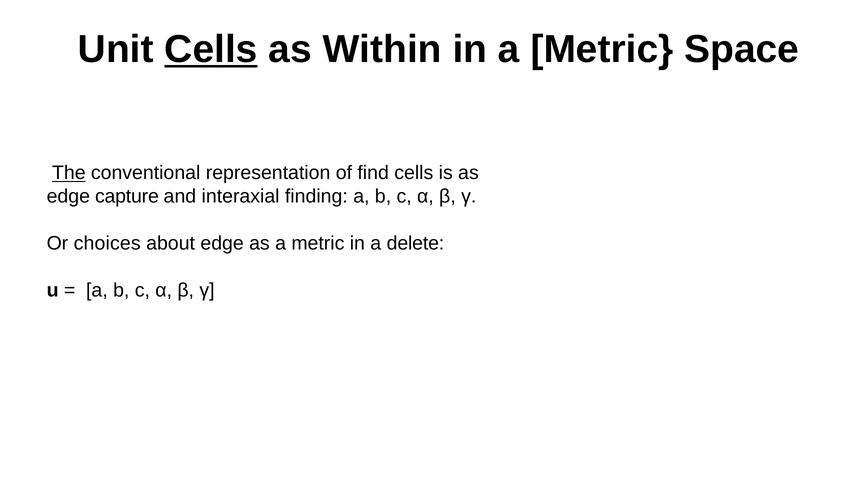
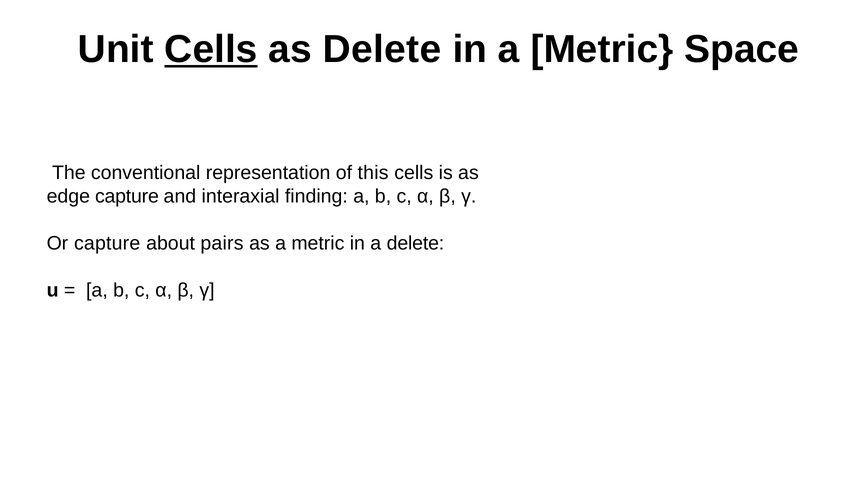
as Within: Within -> Delete
The underline: present -> none
find: find -> this
Or choices: choices -> capture
about edge: edge -> pairs
